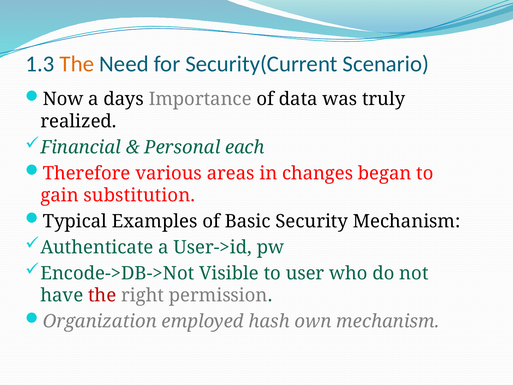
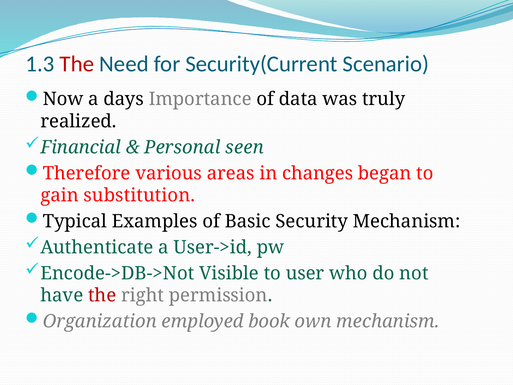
The at (77, 64) colour: orange -> red
each: each -> seen
hash: hash -> book
